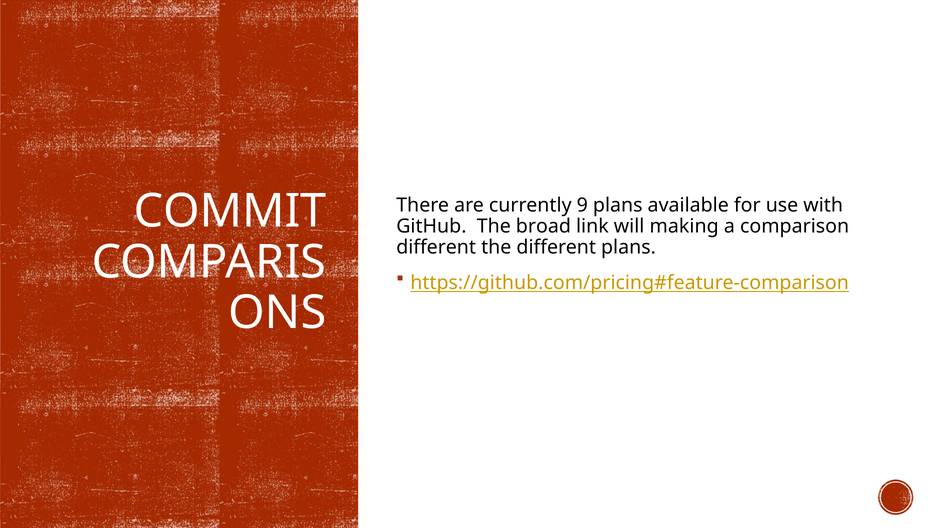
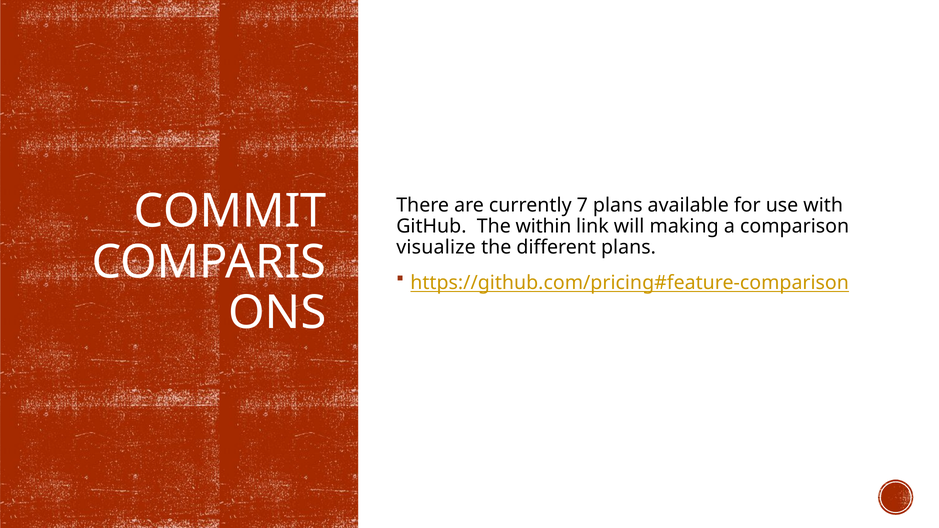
9: 9 -> 7
broad: broad -> within
different at (436, 247): different -> visualize
